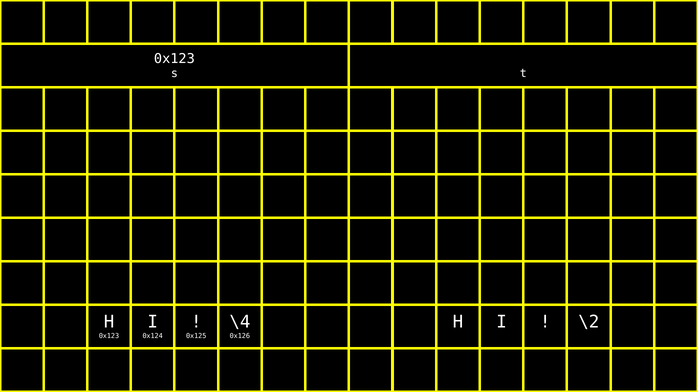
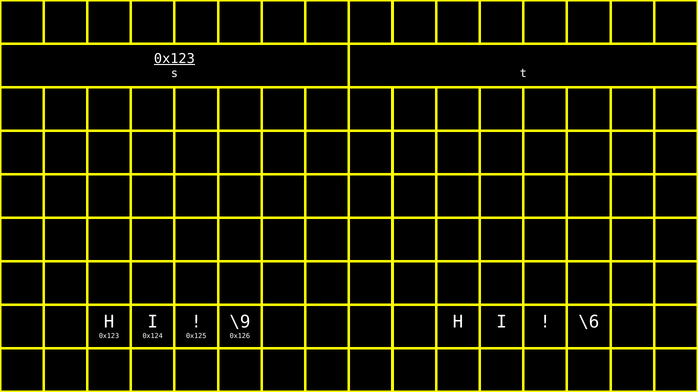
0x123 at (174, 59) underline: none -> present
\4: \4 -> \9
\2: \2 -> \6
